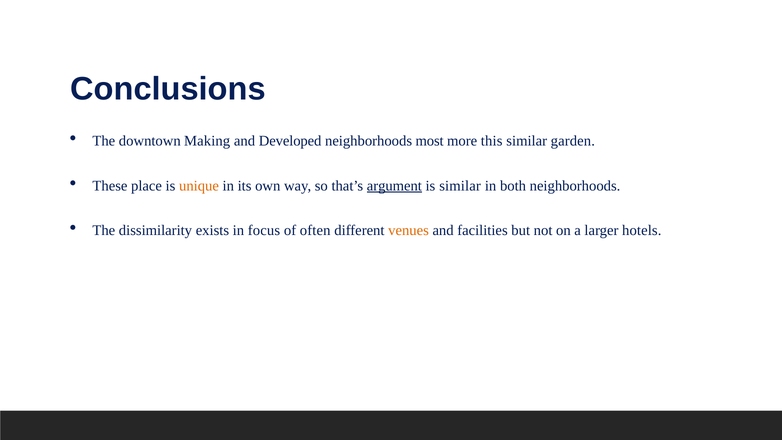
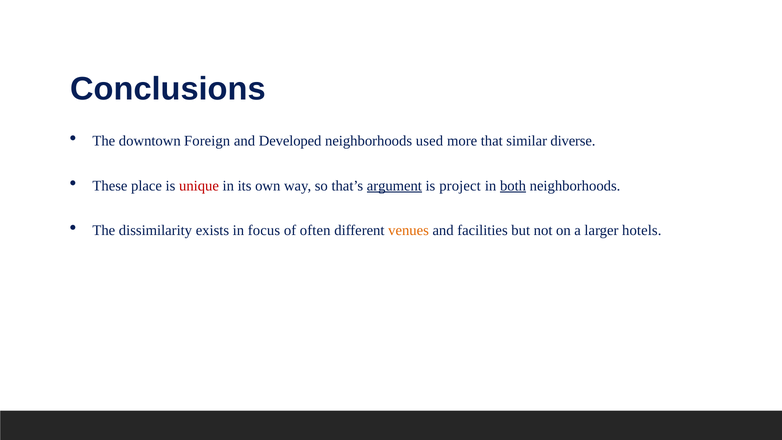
Making: Making -> Foreign
most: most -> used
this: this -> that
garden: garden -> diverse
unique colour: orange -> red
is similar: similar -> project
both underline: none -> present
